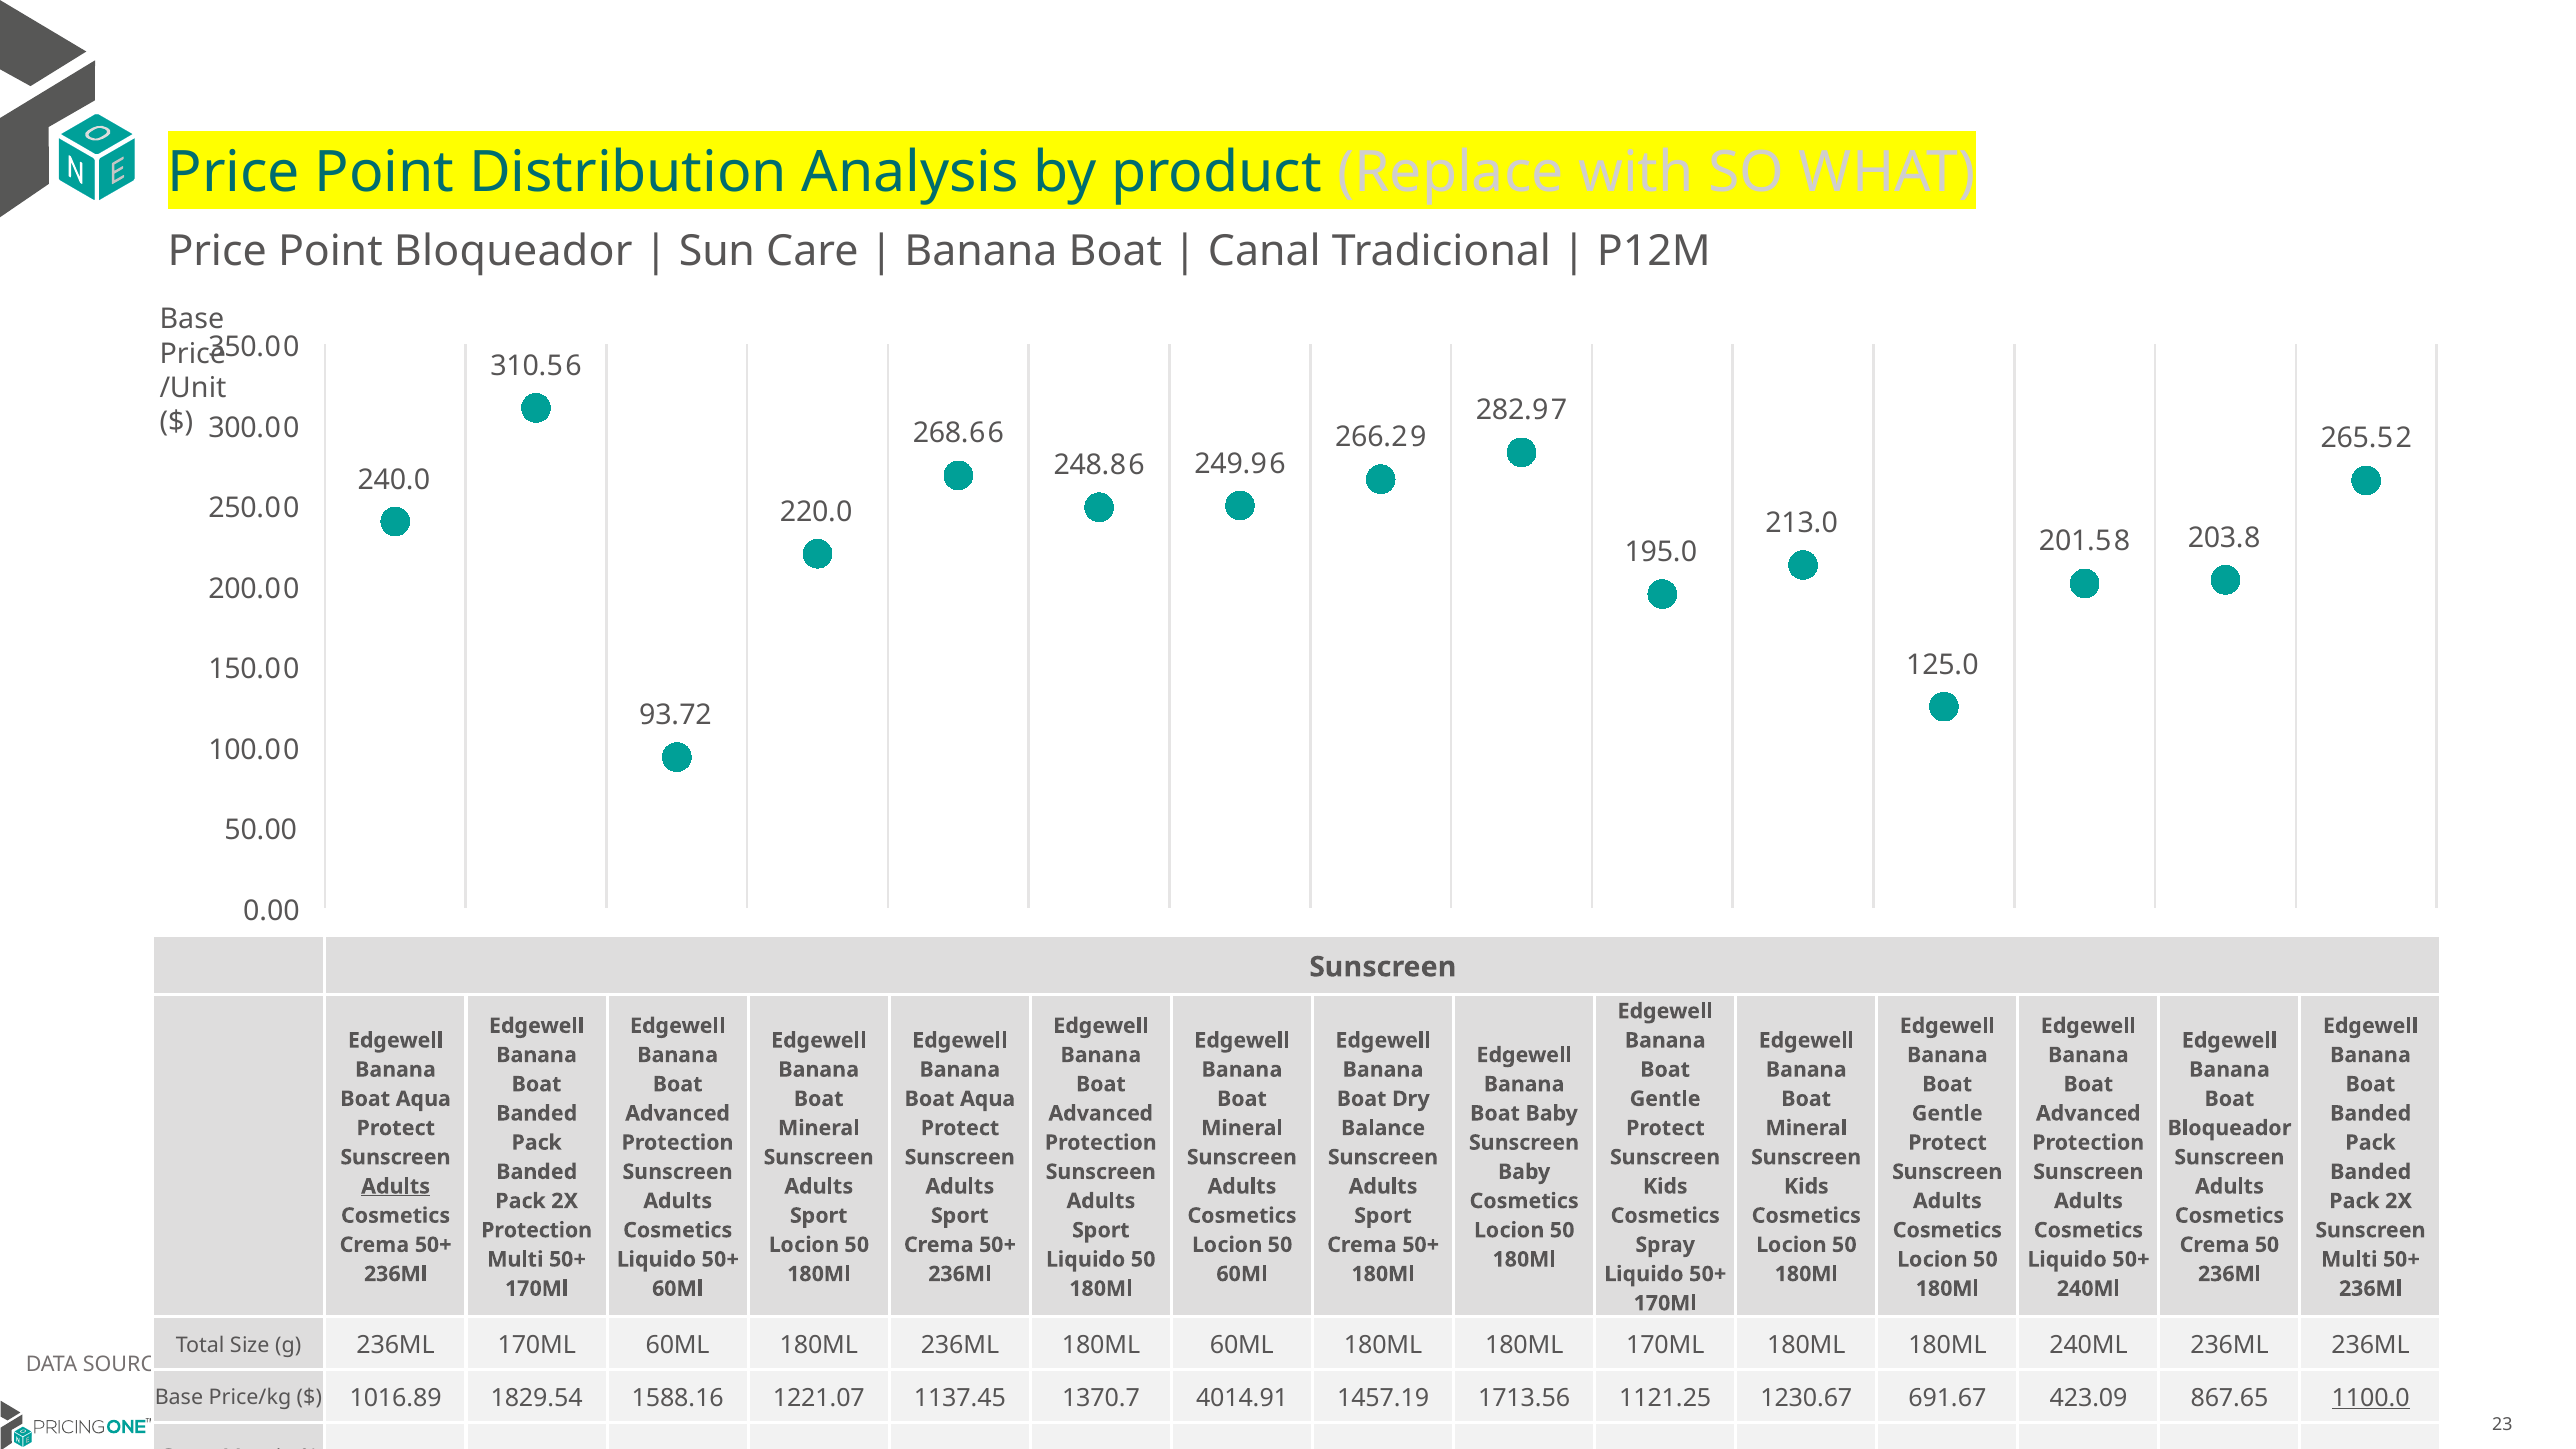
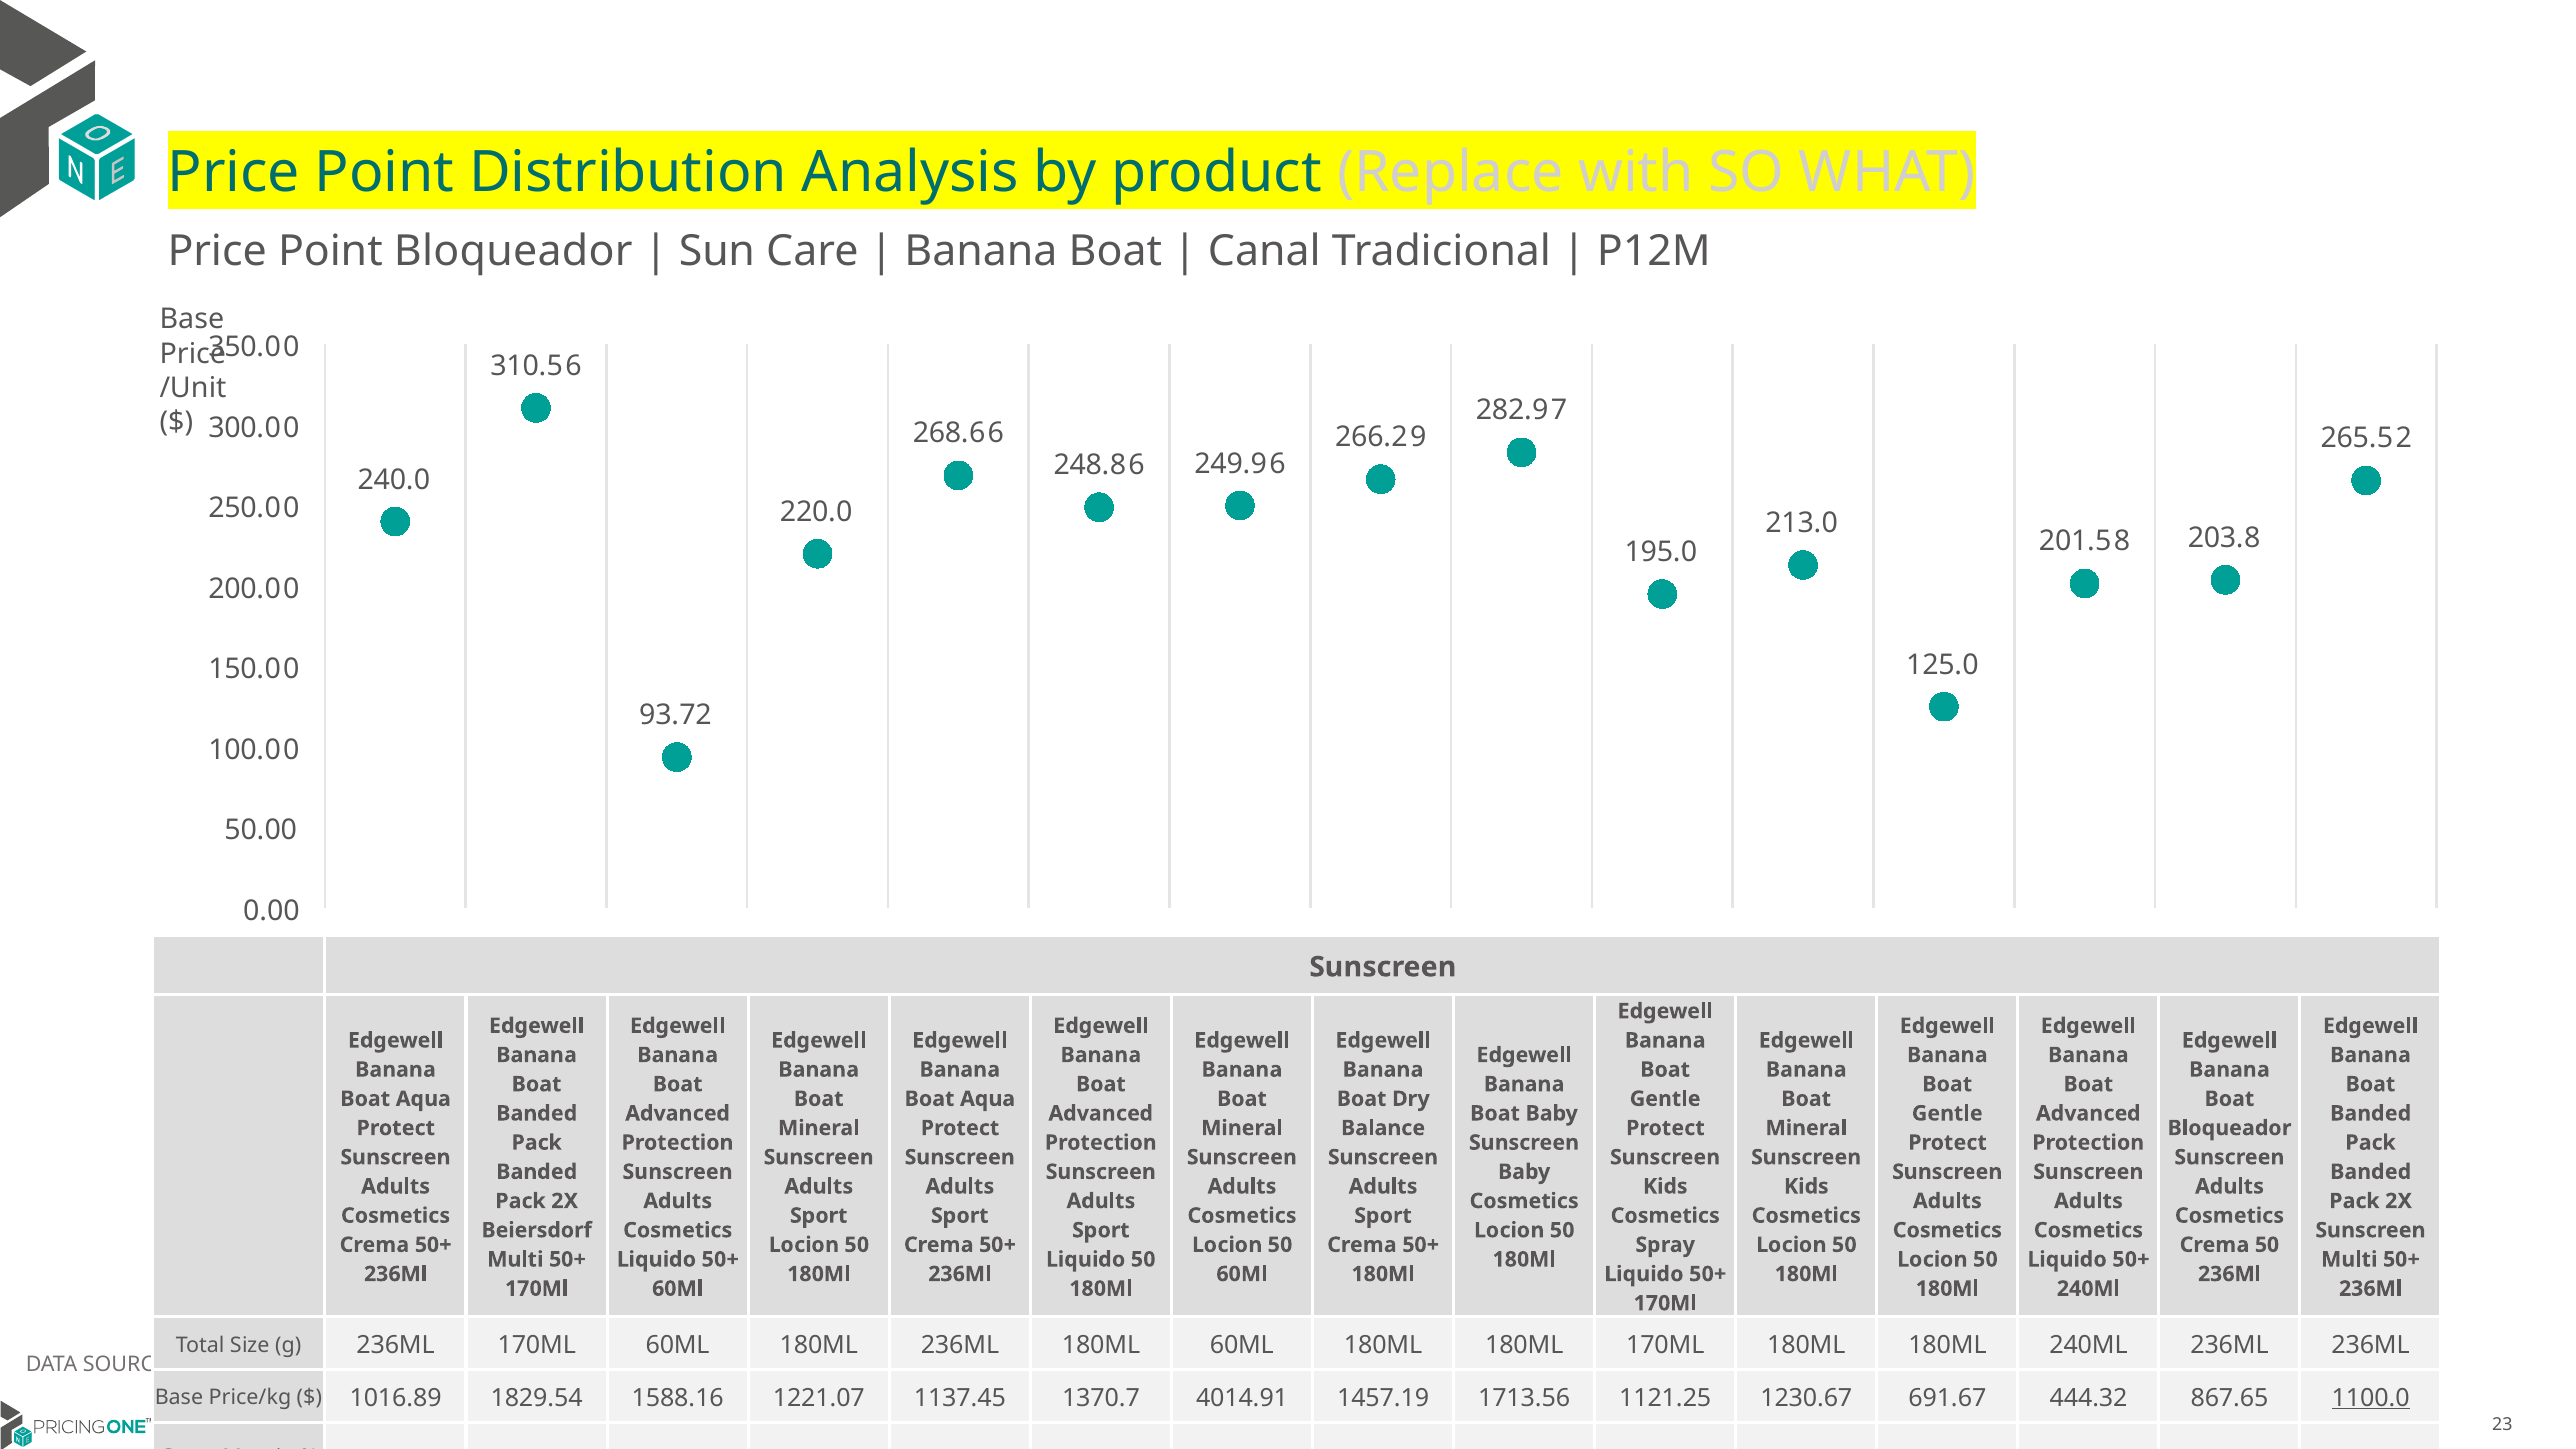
Adults at (396, 1186) underline: present -> none
Protection at (537, 1230): Protection -> Beiersdorf
423.09: 423.09 -> 444.32
